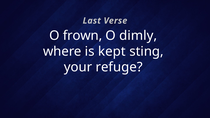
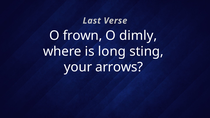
kept: kept -> long
refuge: refuge -> arrows
